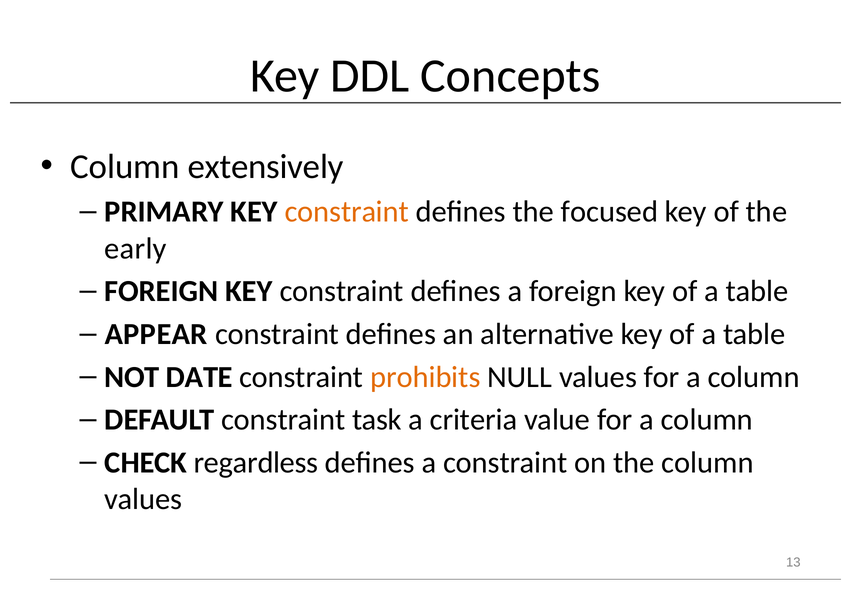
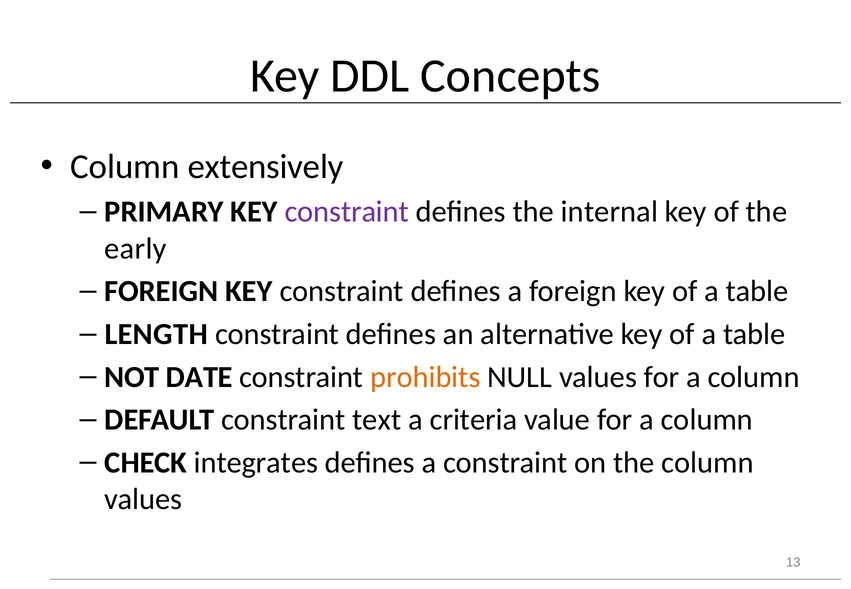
constraint at (347, 212) colour: orange -> purple
focused: focused -> internal
APPEAR: APPEAR -> LENGTH
task: task -> text
regardless: regardless -> integrates
